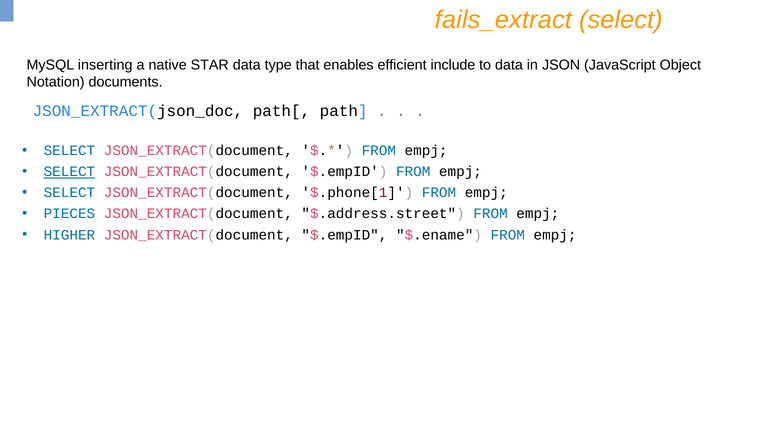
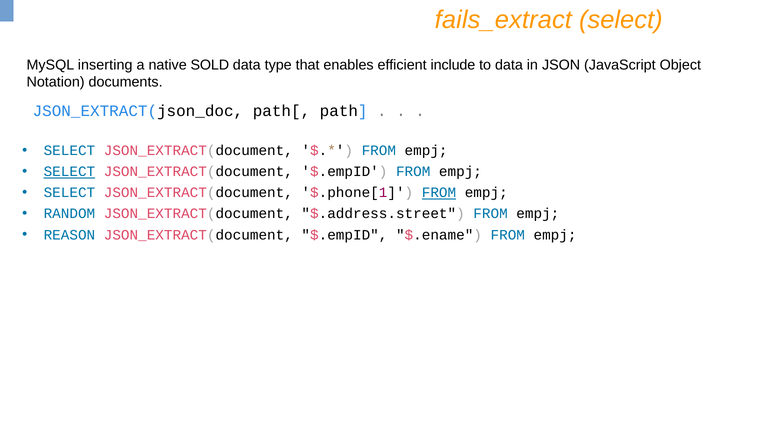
STAR: STAR -> SOLD
FROM at (439, 193) underline: none -> present
PIECES: PIECES -> RANDOM
HIGHER: HIGHER -> REASON
